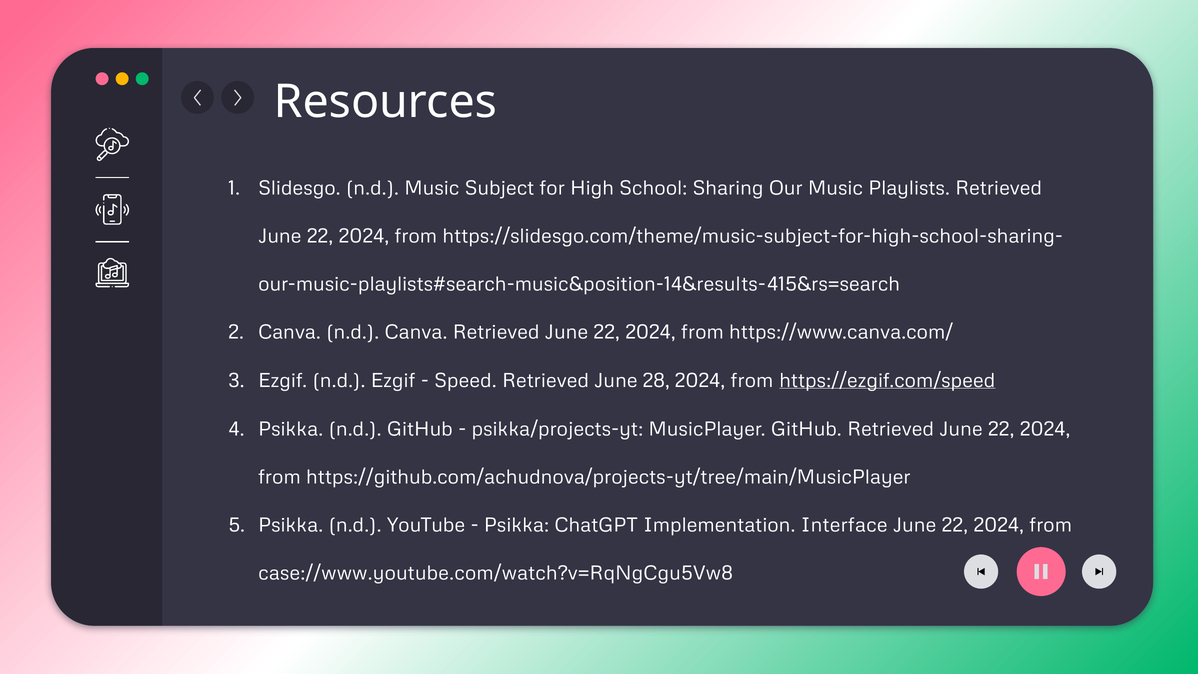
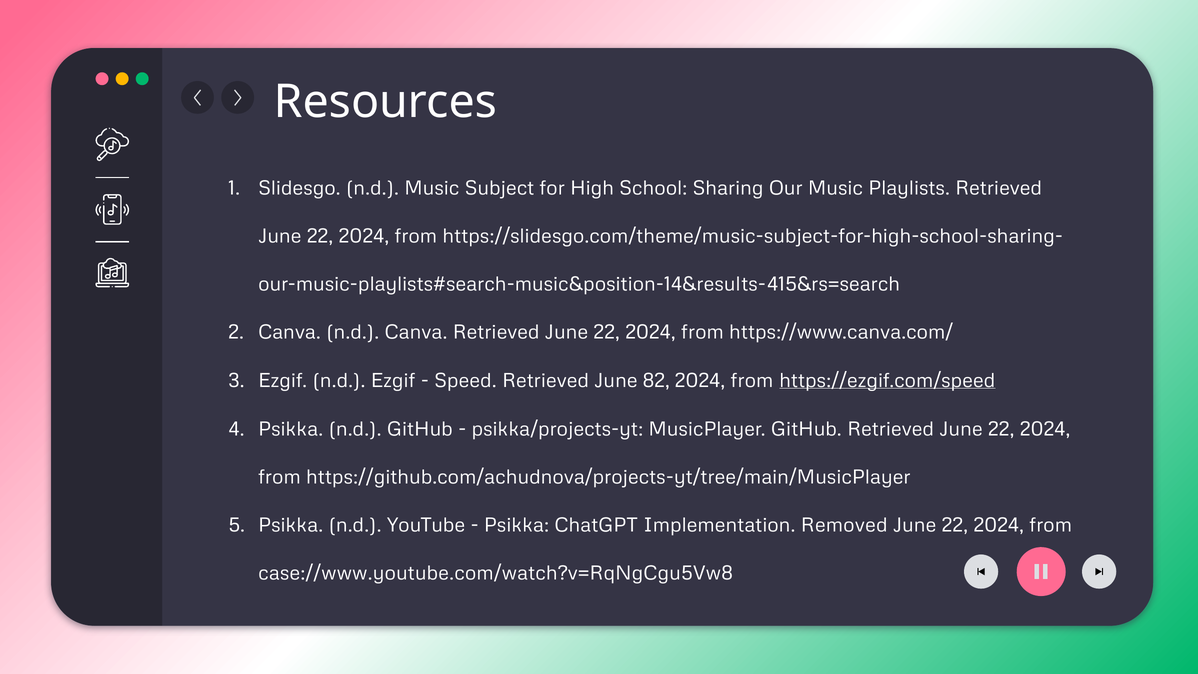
28: 28 -> 82
Interface: Interface -> Removed
